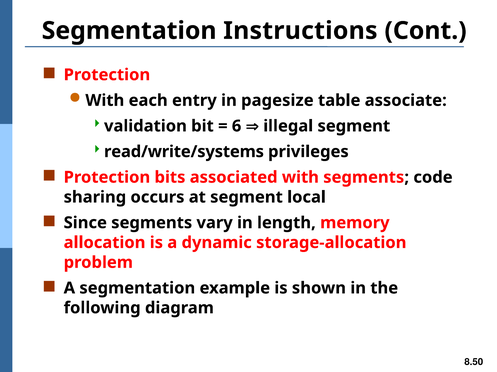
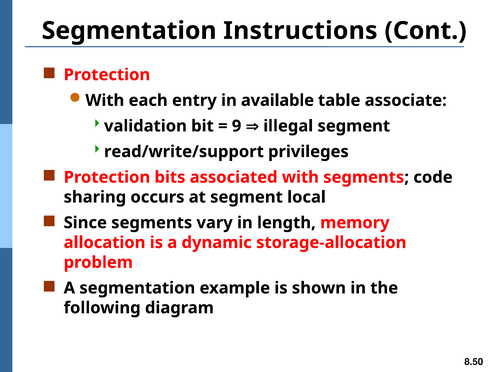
pagesize: pagesize -> available
6: 6 -> 9
read/write/systems: read/write/systems -> read/write/support
